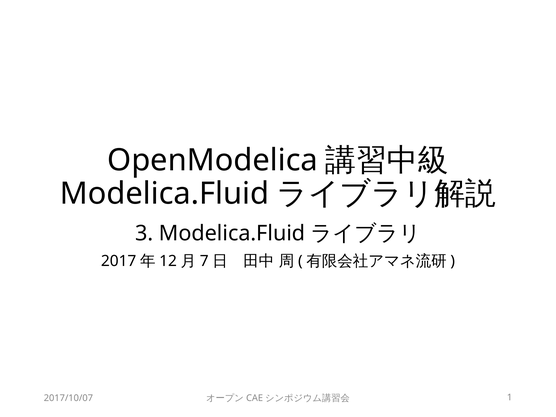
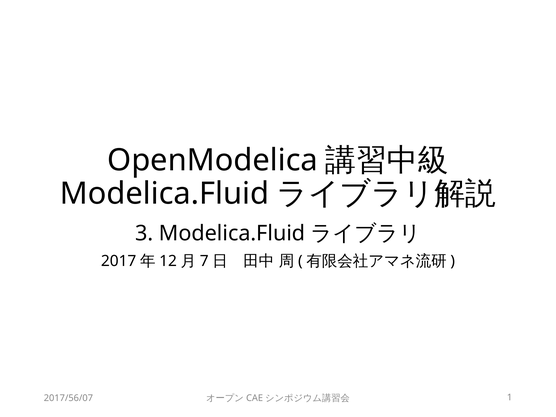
2017/10/07: 2017/10/07 -> 2017/56/07
